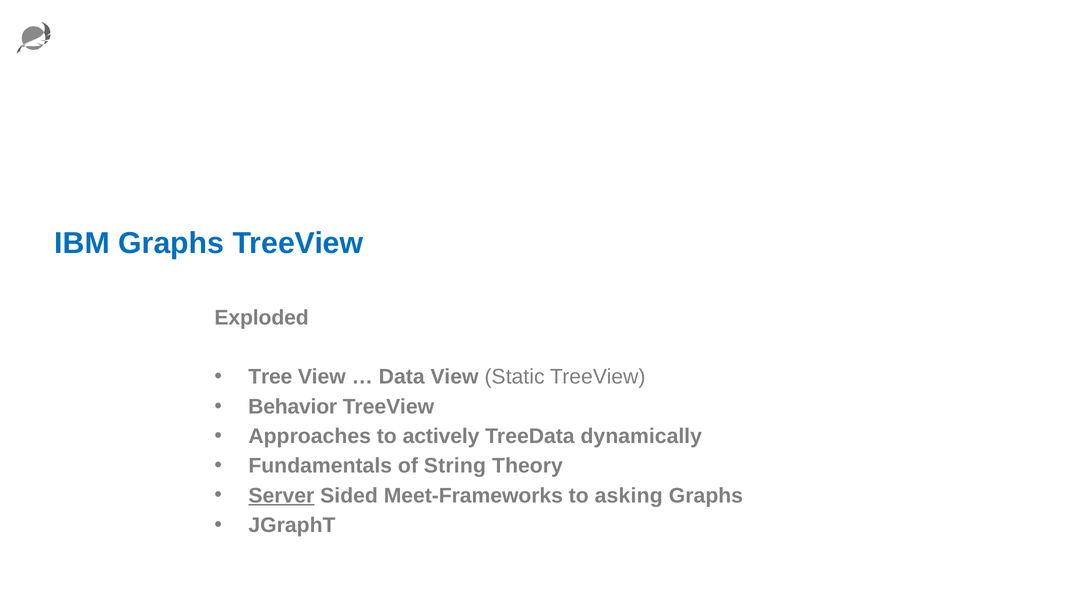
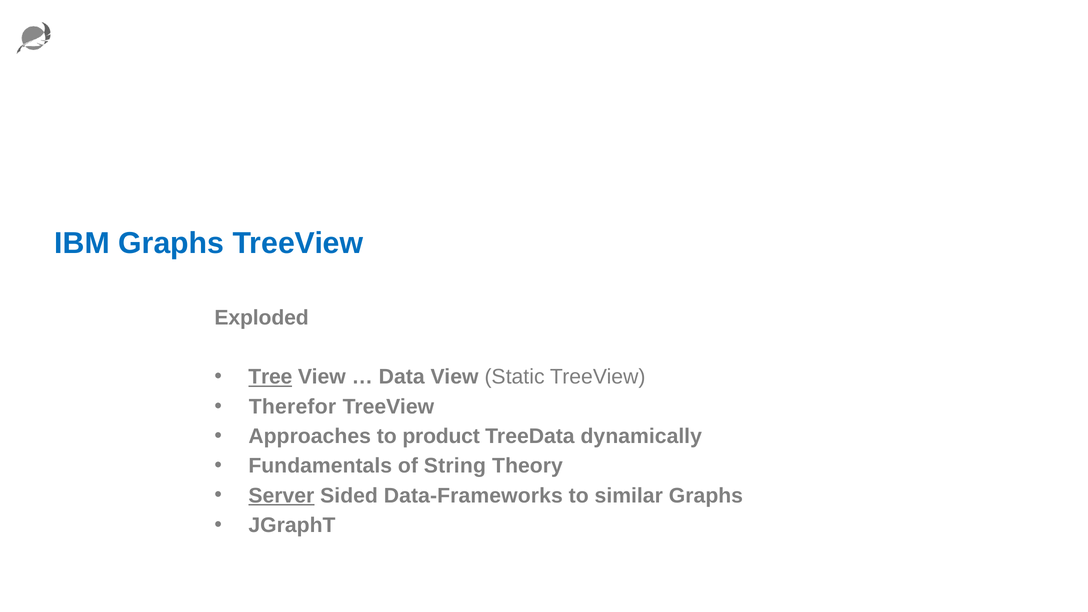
Tree underline: none -> present
Behavior: Behavior -> Therefor
actively: actively -> product
Meet-Frameworks: Meet-Frameworks -> Data-Frameworks
asking: asking -> similar
